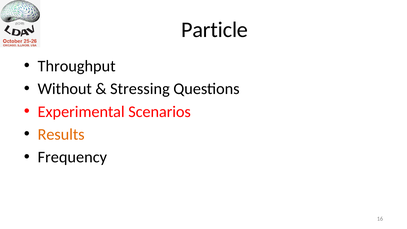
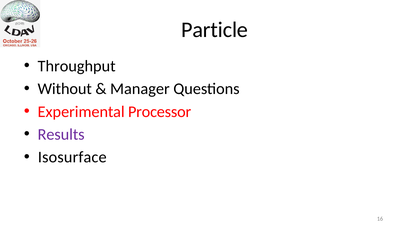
Stressing: Stressing -> Manager
Scenarios: Scenarios -> Processor
Results colour: orange -> purple
Frequency: Frequency -> Isosurface
